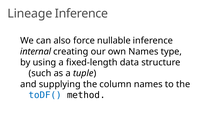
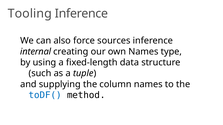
Lineage: Lineage -> Tooling
nullable: nullable -> sources
